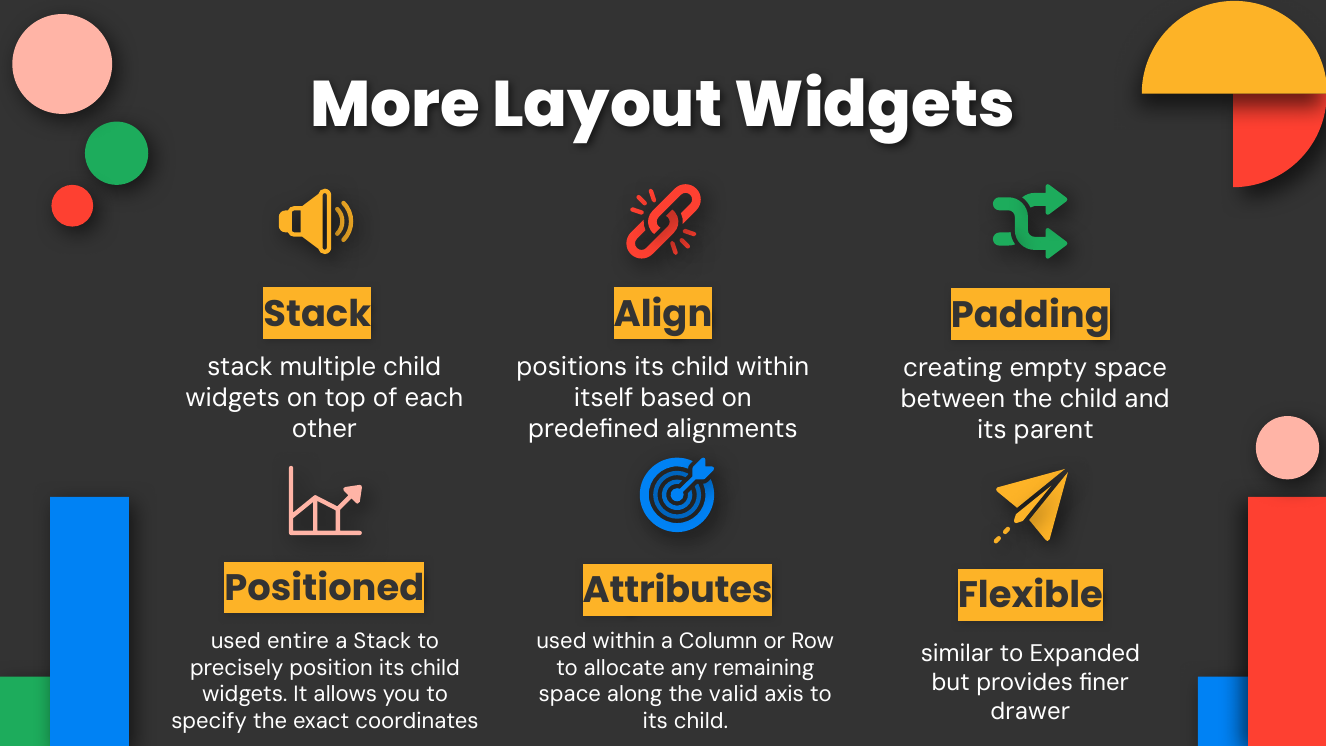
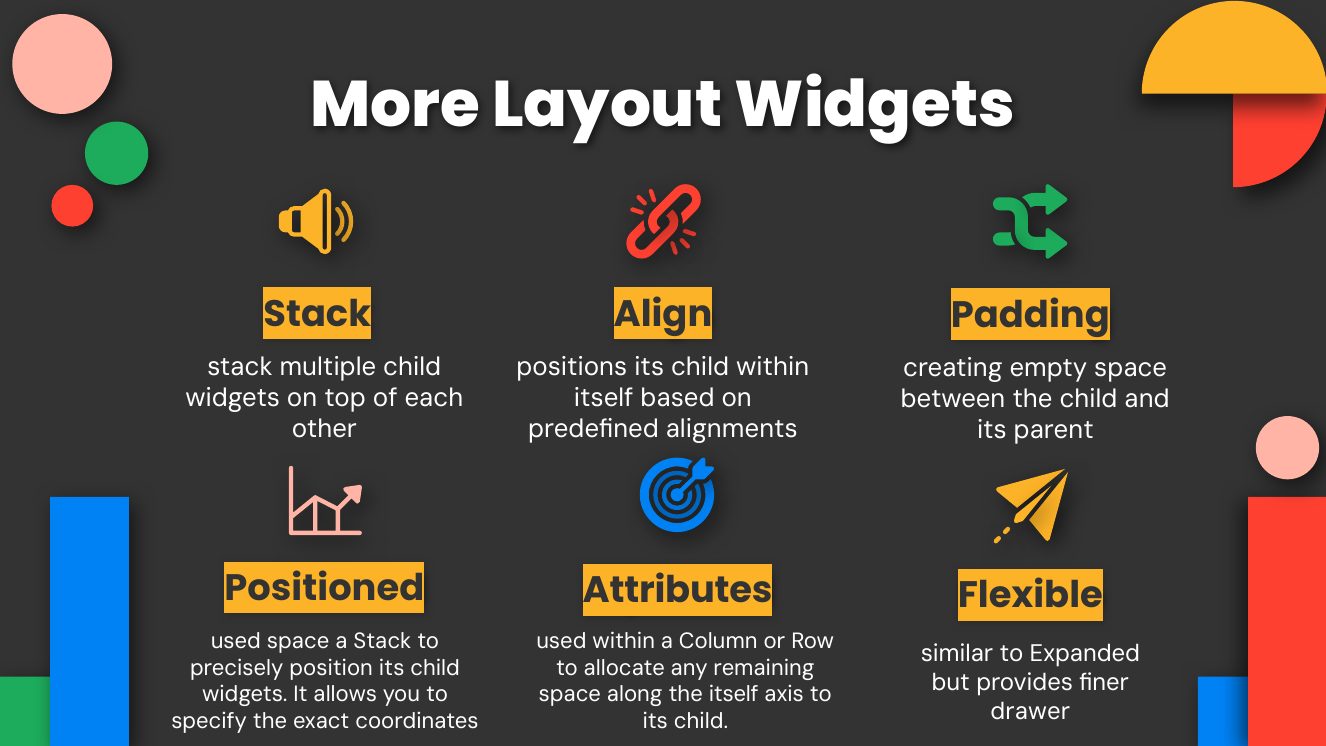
used entire: entire -> space
the valid: valid -> itself
